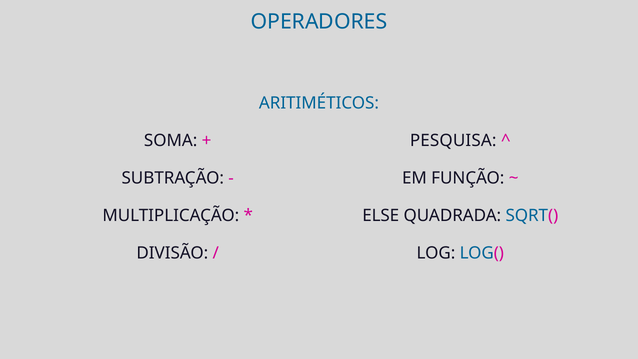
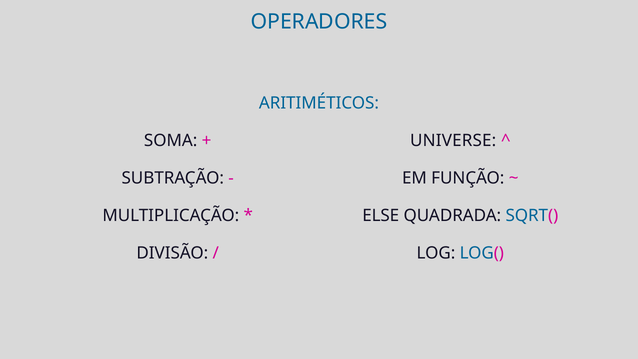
PESQUISA: PESQUISA -> UNIVERSE
